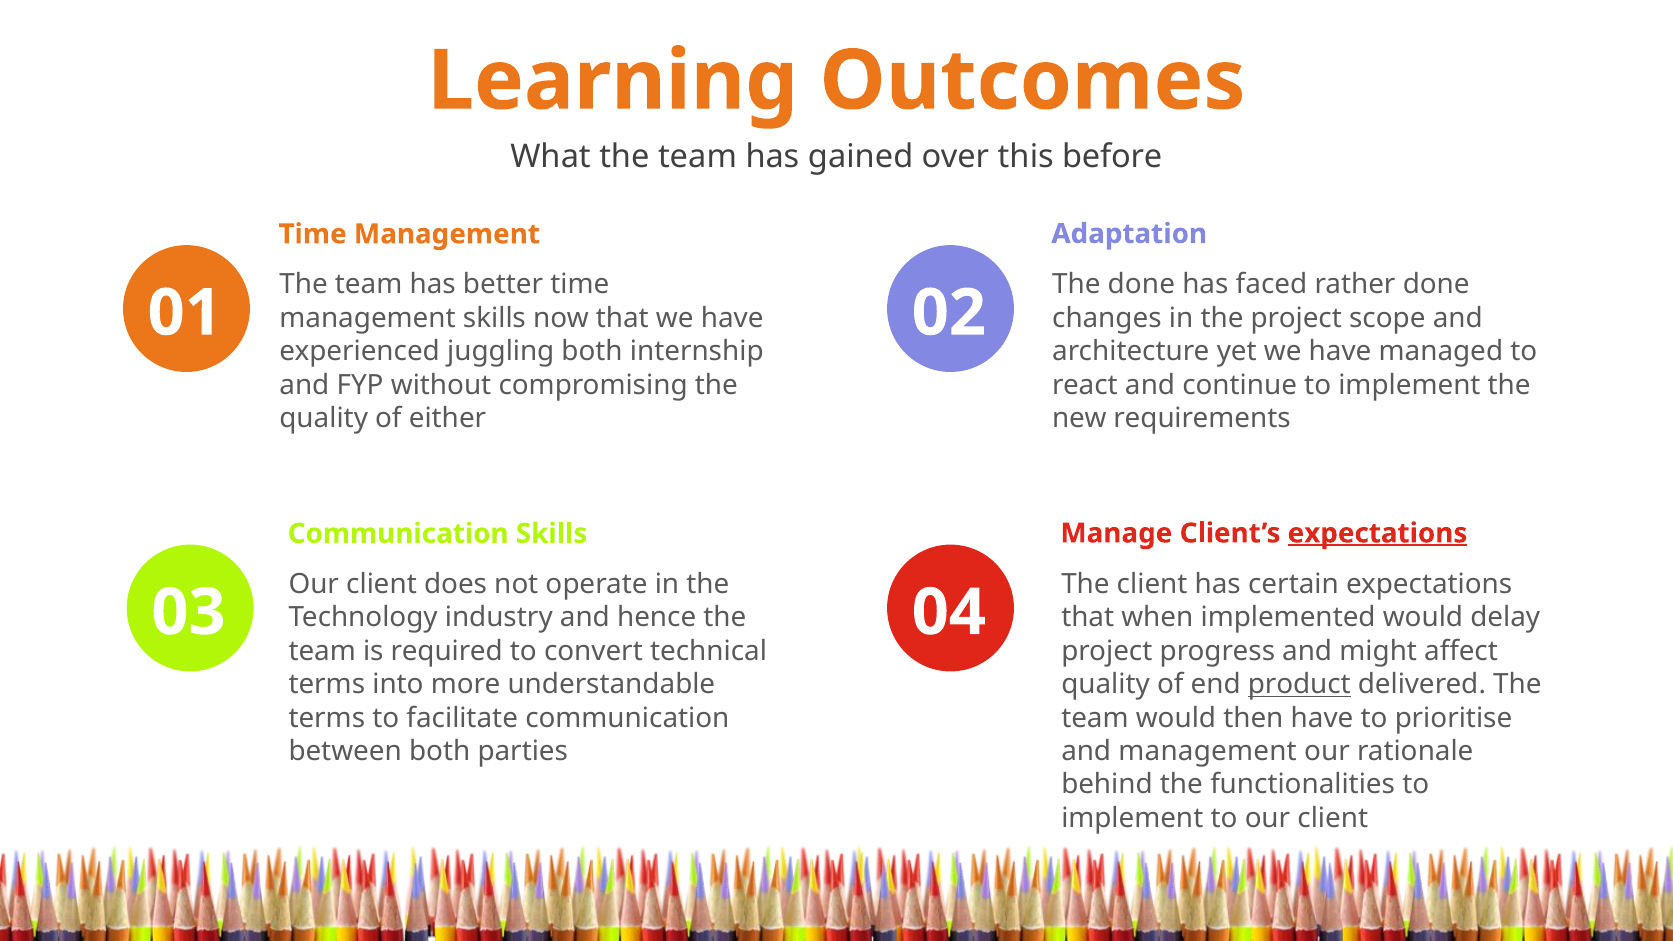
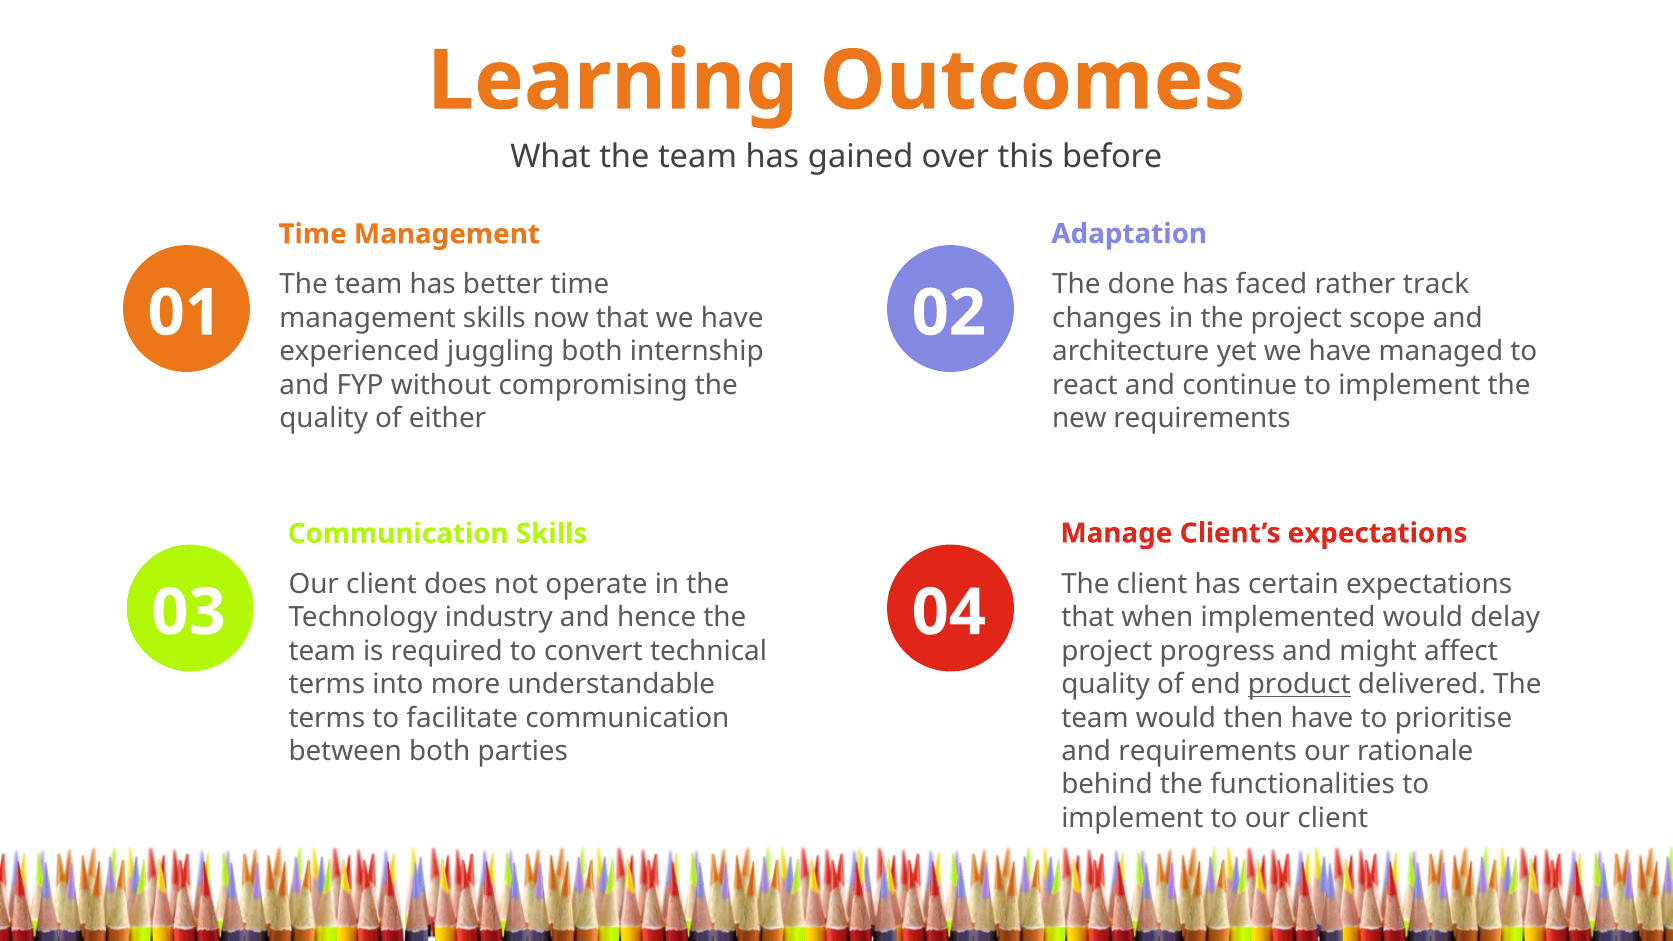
rather done: done -> track
expectations at (1377, 533) underline: present -> none
and management: management -> requirements
